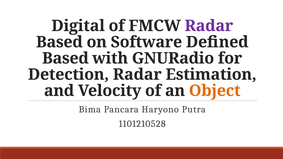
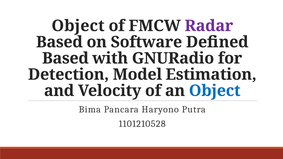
Digital at (78, 26): Digital -> Object
Detection Radar: Radar -> Model
Object at (215, 91) colour: orange -> blue
